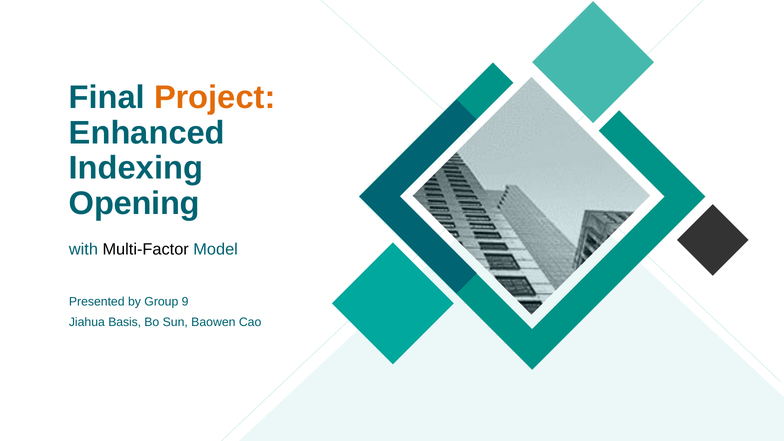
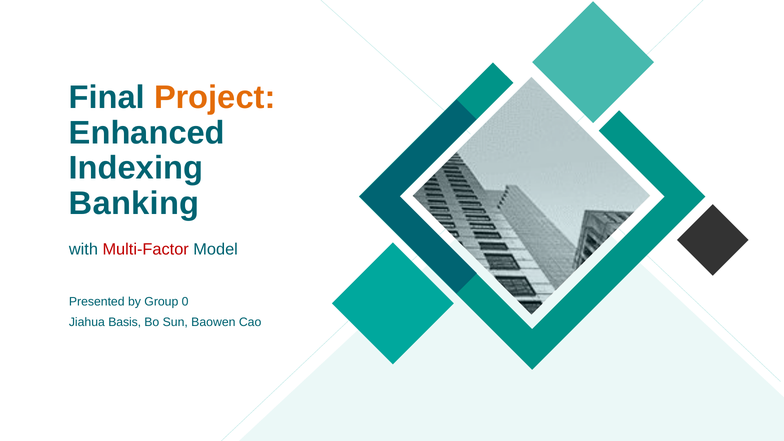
Opening: Opening -> Banking
Multi-Factor colour: black -> red
9: 9 -> 0
